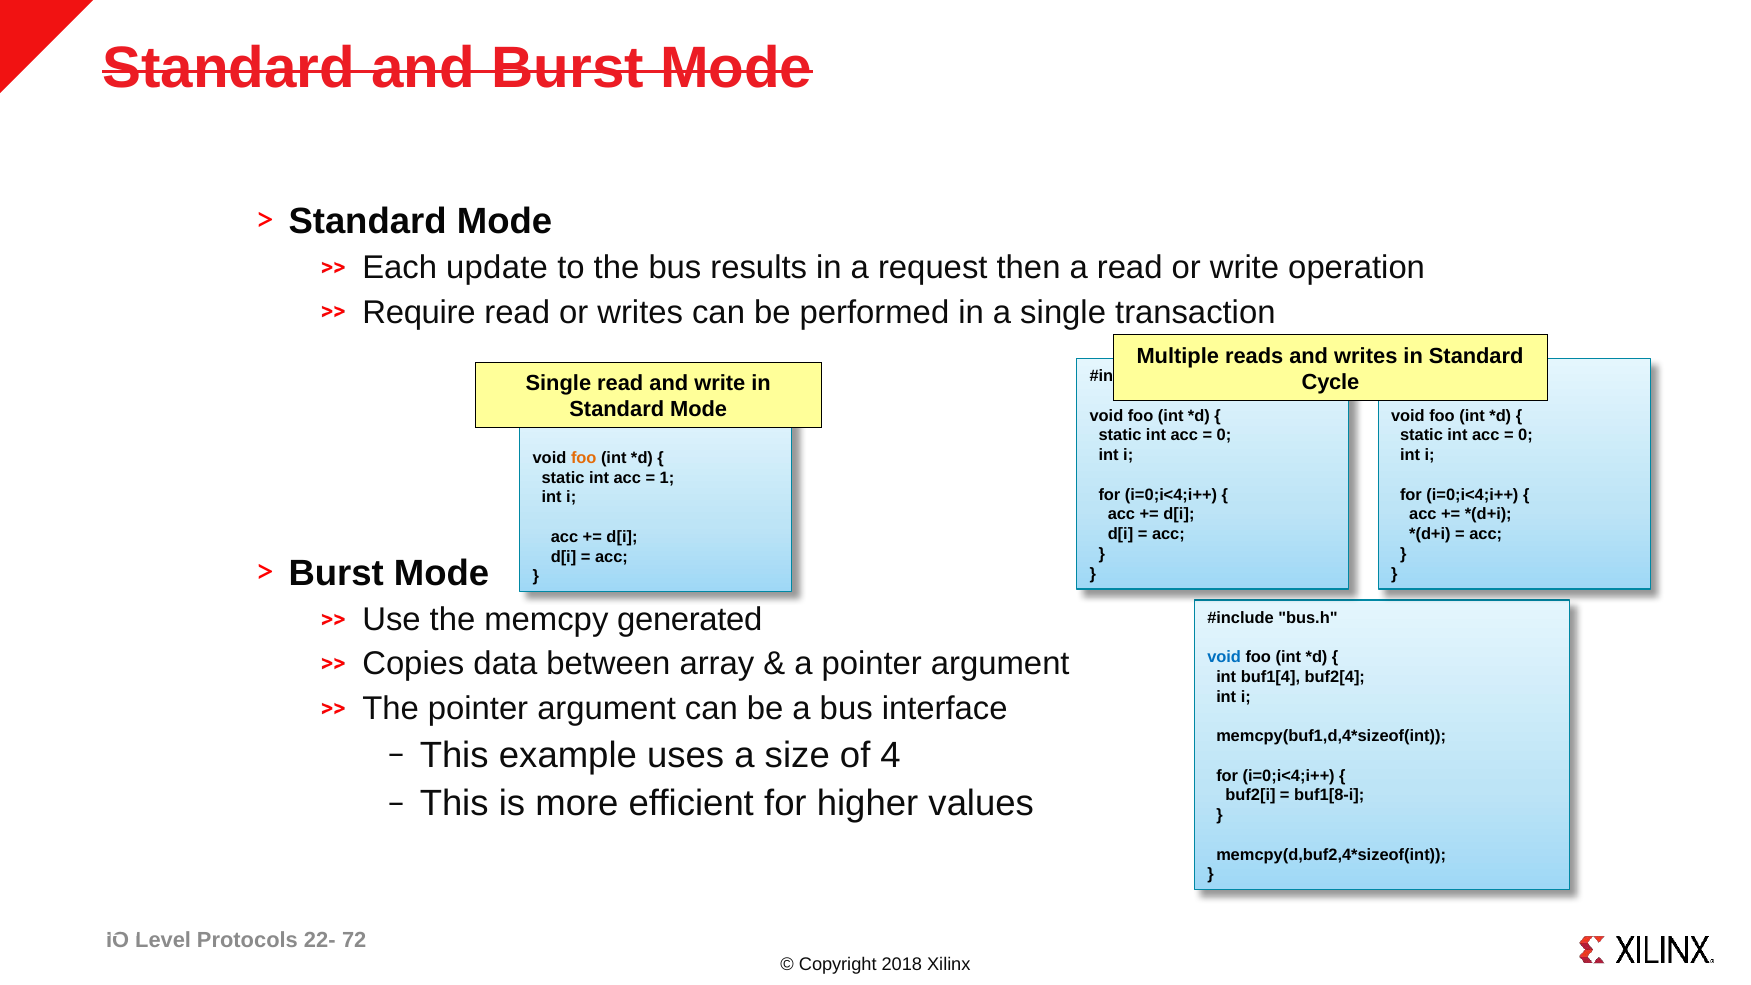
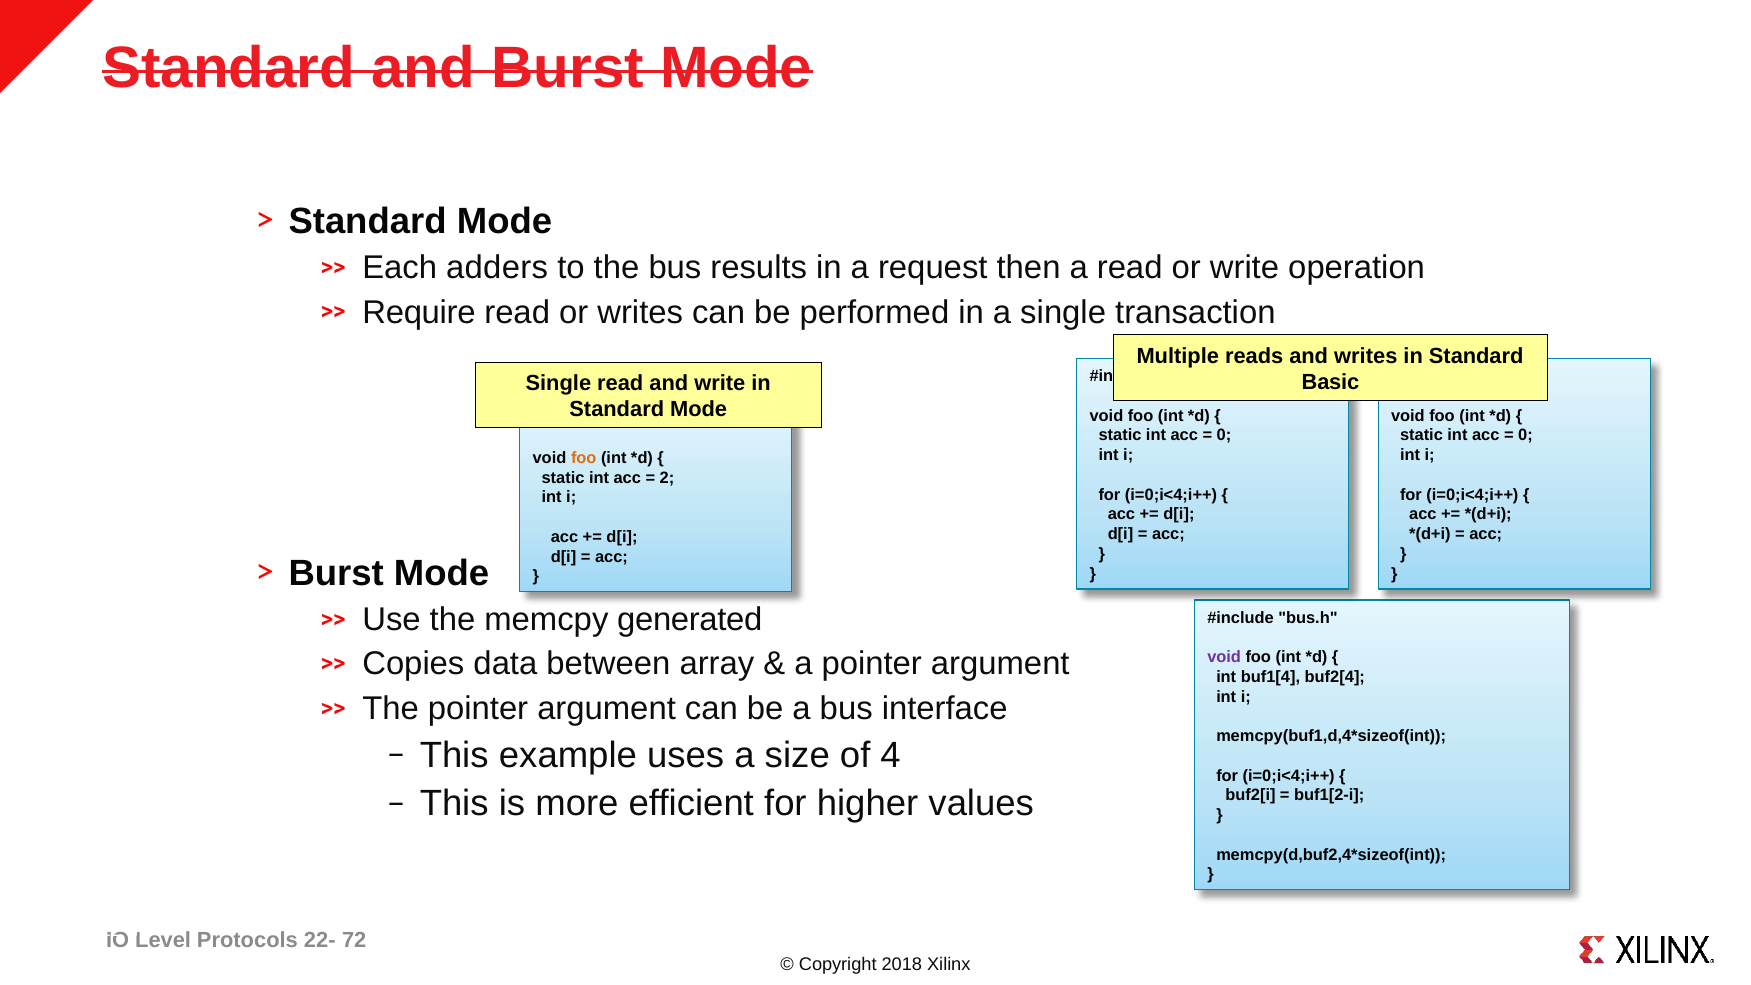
update: update -> adders
Cycle: Cycle -> Basic
1: 1 -> 2
void at (1224, 657) colour: blue -> purple
buf1[8-i: buf1[8-i -> buf1[2-i
